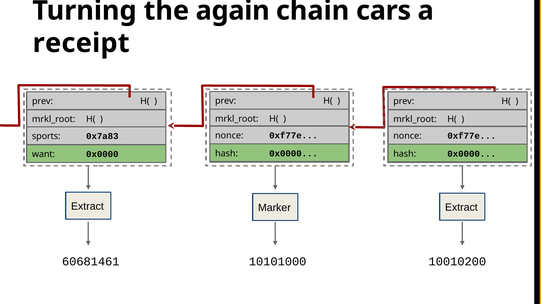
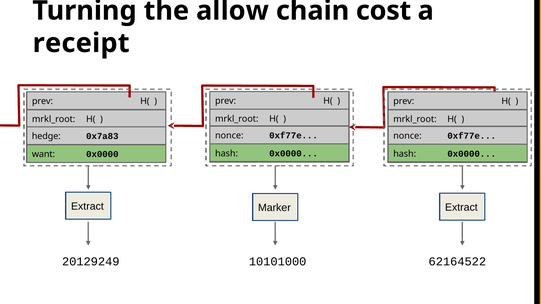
again: again -> allow
cars: cars -> cost
sports: sports -> hedge
60681461: 60681461 -> 20129249
10010200: 10010200 -> 62164522
